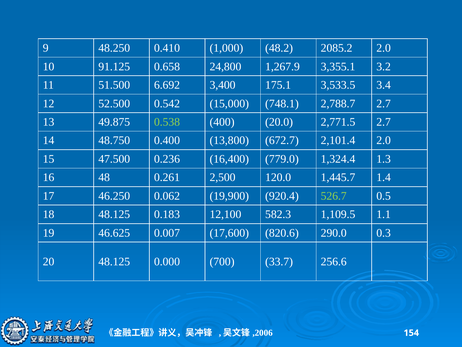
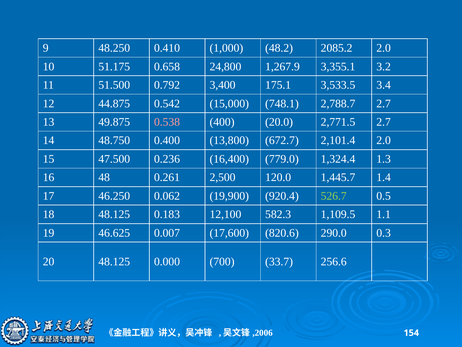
91.125: 91.125 -> 51.175
6.692: 6.692 -> 0.792
52.500: 52.500 -> 44.875
0.538 colour: light green -> pink
